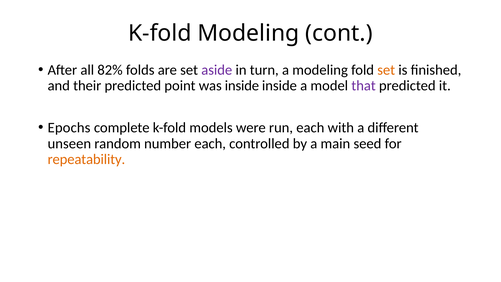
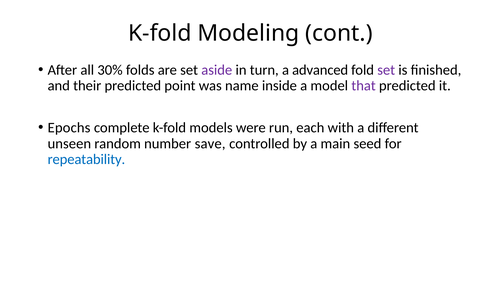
82%: 82% -> 30%
a modeling: modeling -> advanced
set at (386, 70) colour: orange -> purple
was inside: inside -> name
number each: each -> save
repeatability colour: orange -> blue
